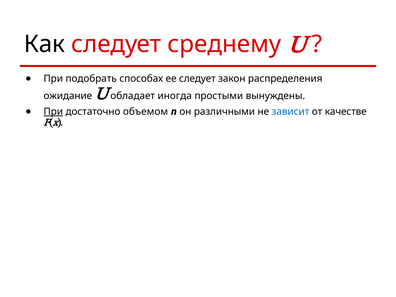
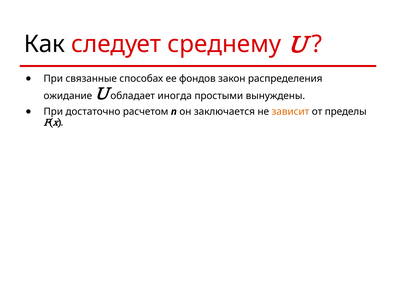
подобрать: подобрать -> связанные
ее следует: следует -> фондов
При at (53, 112) underline: present -> none
объемом: объемом -> расчетом
различными: различными -> заключается
зависит colour: blue -> orange
качестве: качестве -> пределы
